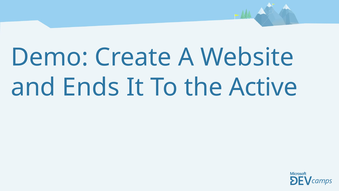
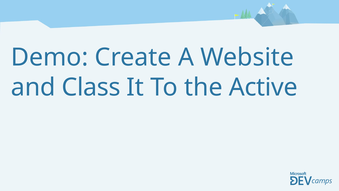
Ends: Ends -> Class
